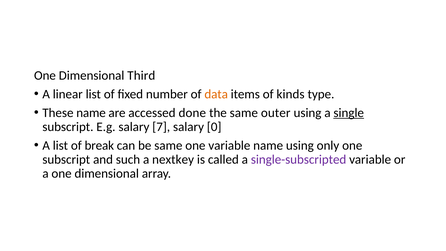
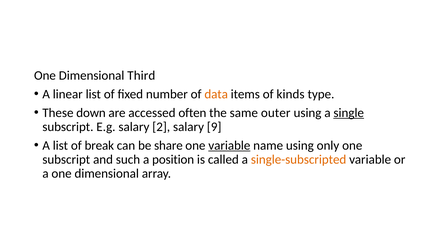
These name: name -> down
done: done -> often
7: 7 -> 2
0: 0 -> 9
be same: same -> share
variable at (229, 145) underline: none -> present
nextkey: nextkey -> position
single-subscripted colour: purple -> orange
